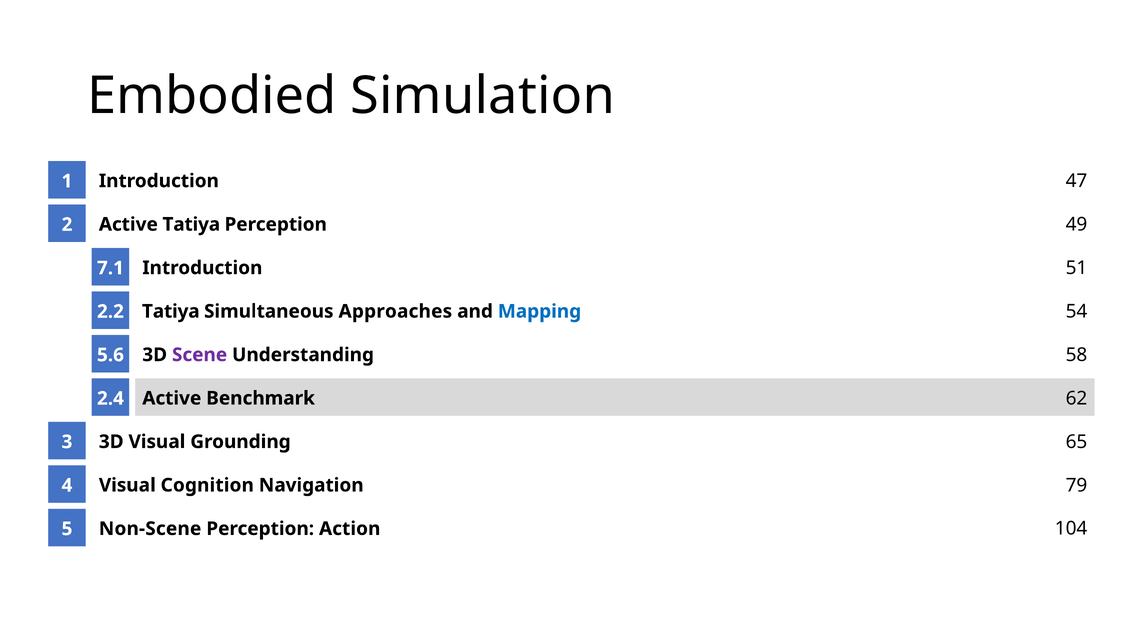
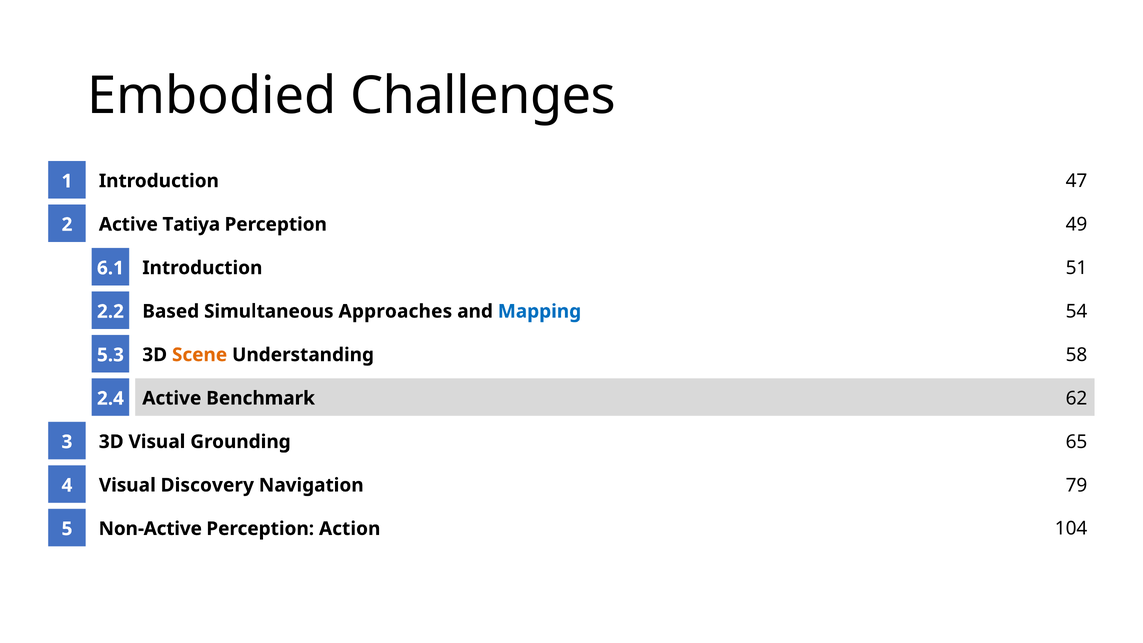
Simulation: Simulation -> Challenges
7.1: 7.1 -> 6.1
Tatiya at (171, 311): Tatiya -> Based
Scene colour: purple -> orange
5.6: 5.6 -> 5.3
Cognition: Cognition -> Discovery
Non-Scene: Non-Scene -> Non-Active
